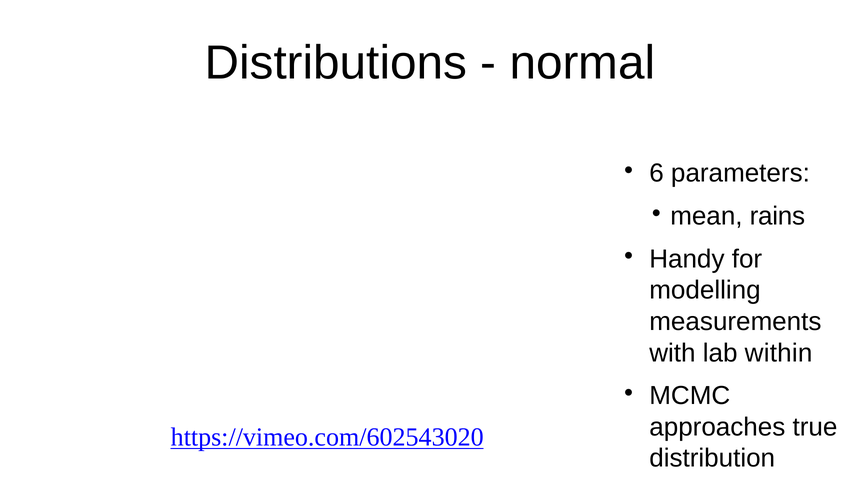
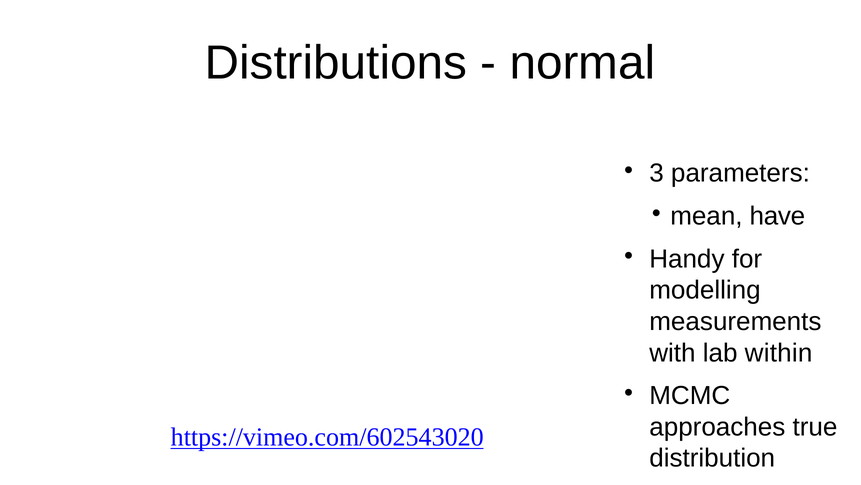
6: 6 -> 3
rains: rains -> have
